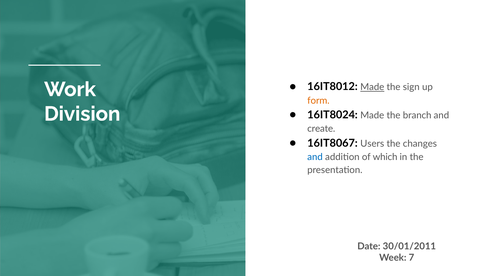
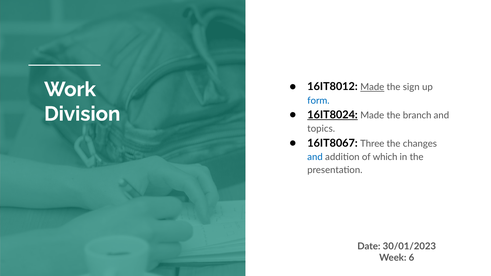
form colour: orange -> blue
16IT8024 underline: none -> present
create: create -> topics
Users: Users -> Three
30/01/2011: 30/01/2011 -> 30/01/2023
7: 7 -> 6
